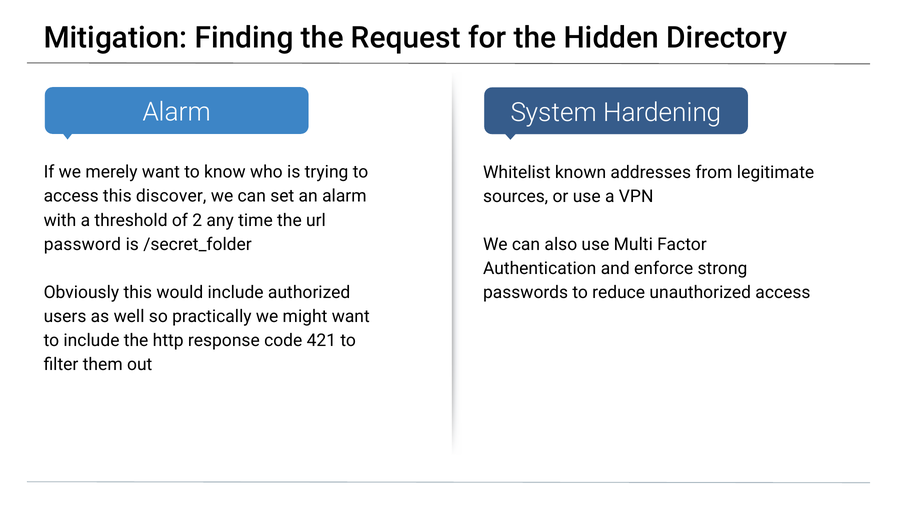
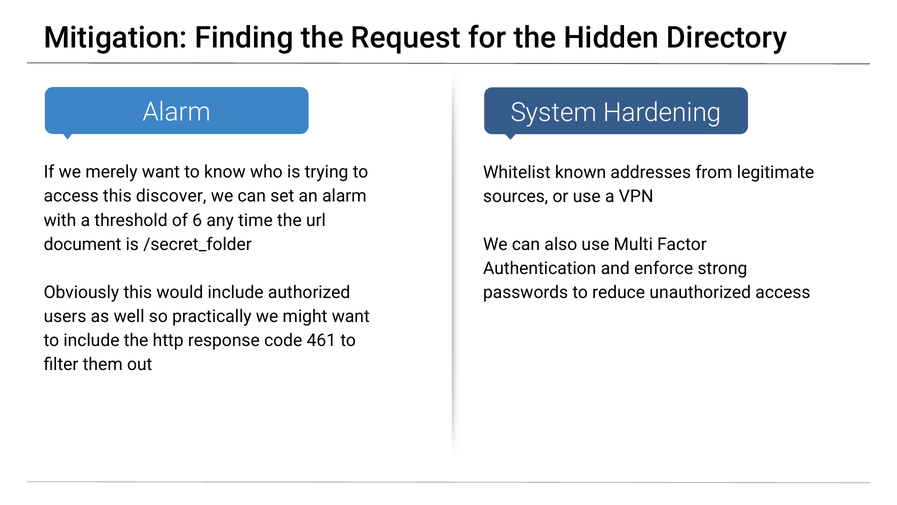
2: 2 -> 6
password: password -> document
421: 421 -> 461
